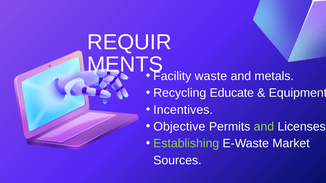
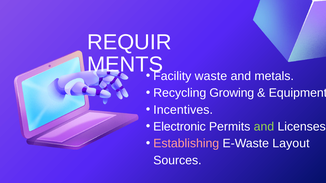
Educate: Educate -> Growing
Objective: Objective -> Electronic
Establishing colour: light green -> pink
Market: Market -> Layout
